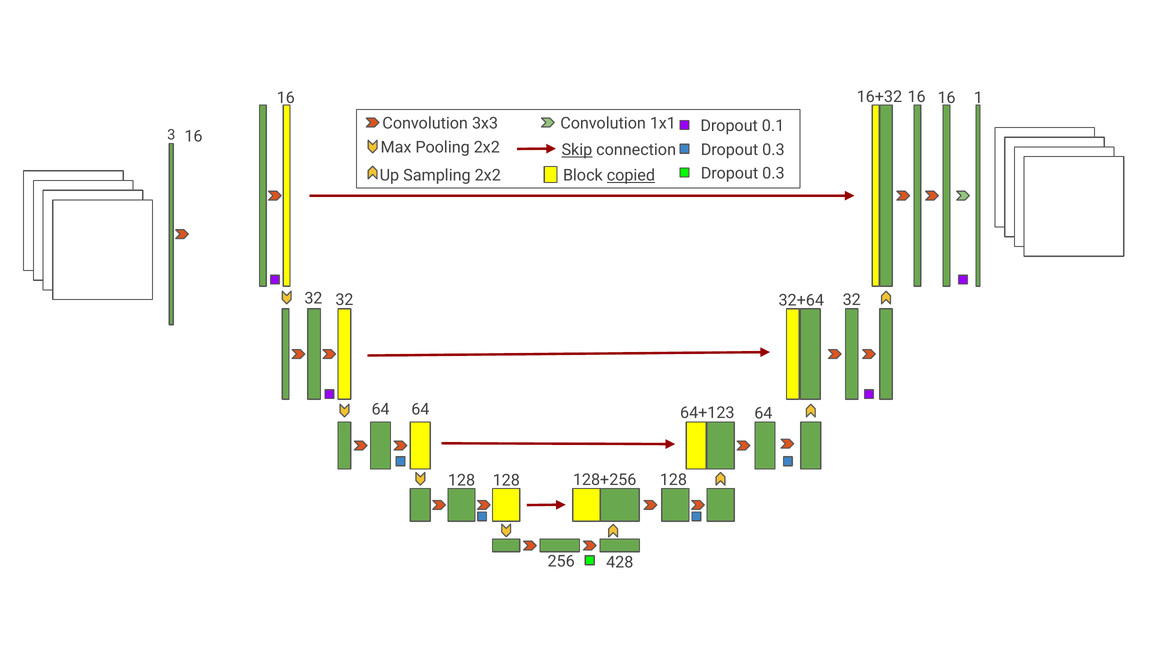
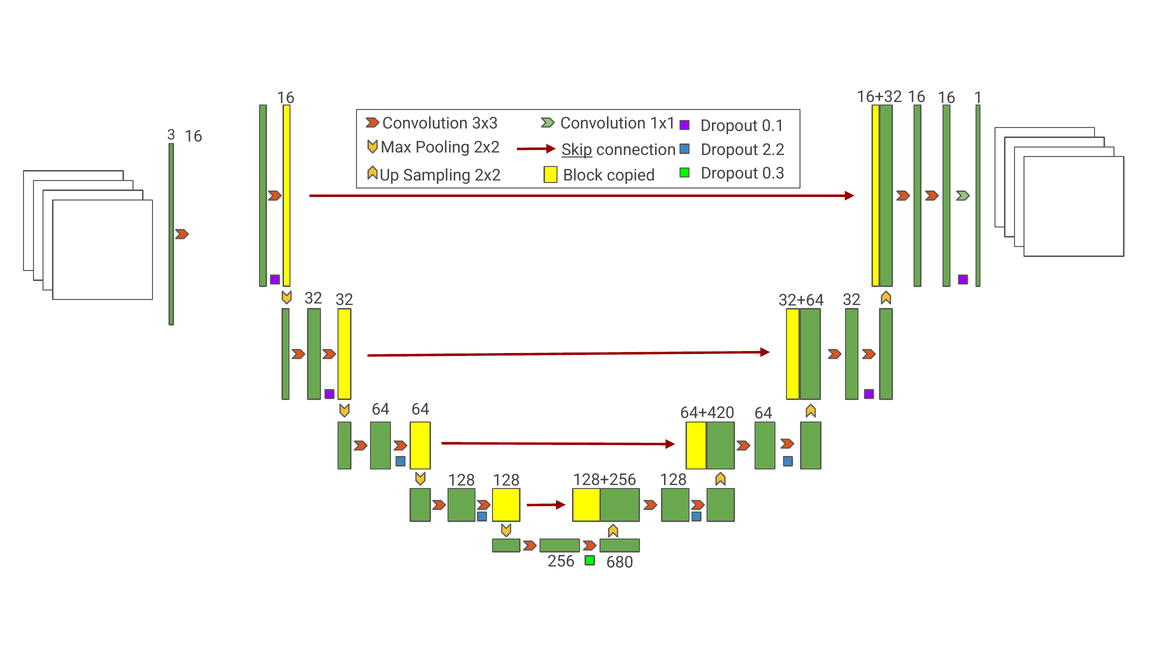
0.3 at (773, 150): 0.3 -> 2.2
copied underline: present -> none
64+123: 64+123 -> 64+420
428: 428 -> 680
